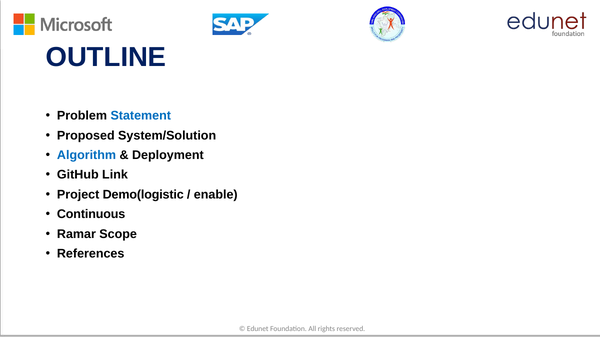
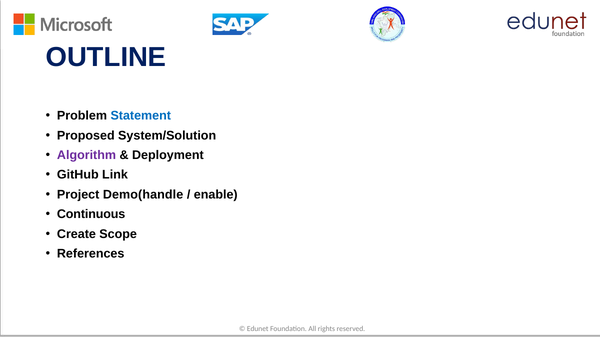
Algorithm colour: blue -> purple
Demo(logistic: Demo(logistic -> Demo(handle
Ramar: Ramar -> Create
